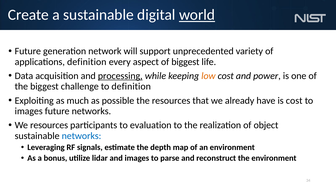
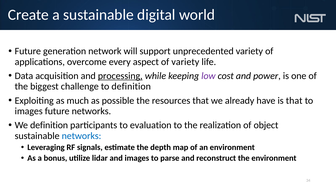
world underline: present -> none
applications definition: definition -> overcome
of biggest: biggest -> variety
low colour: orange -> purple
is cost: cost -> that
We resources: resources -> definition
